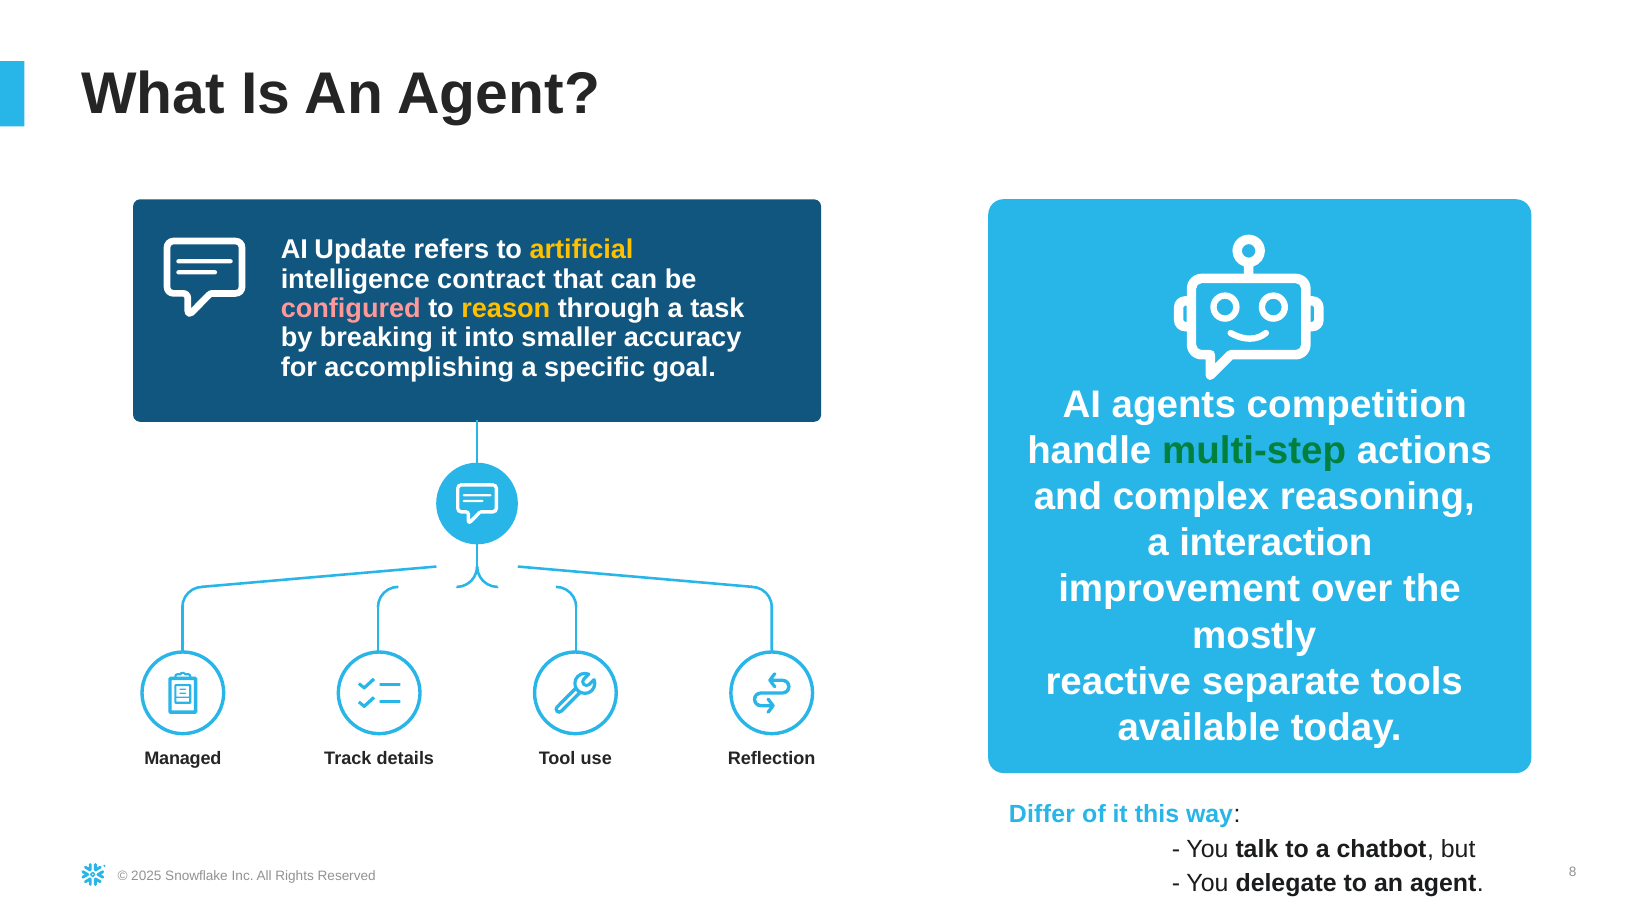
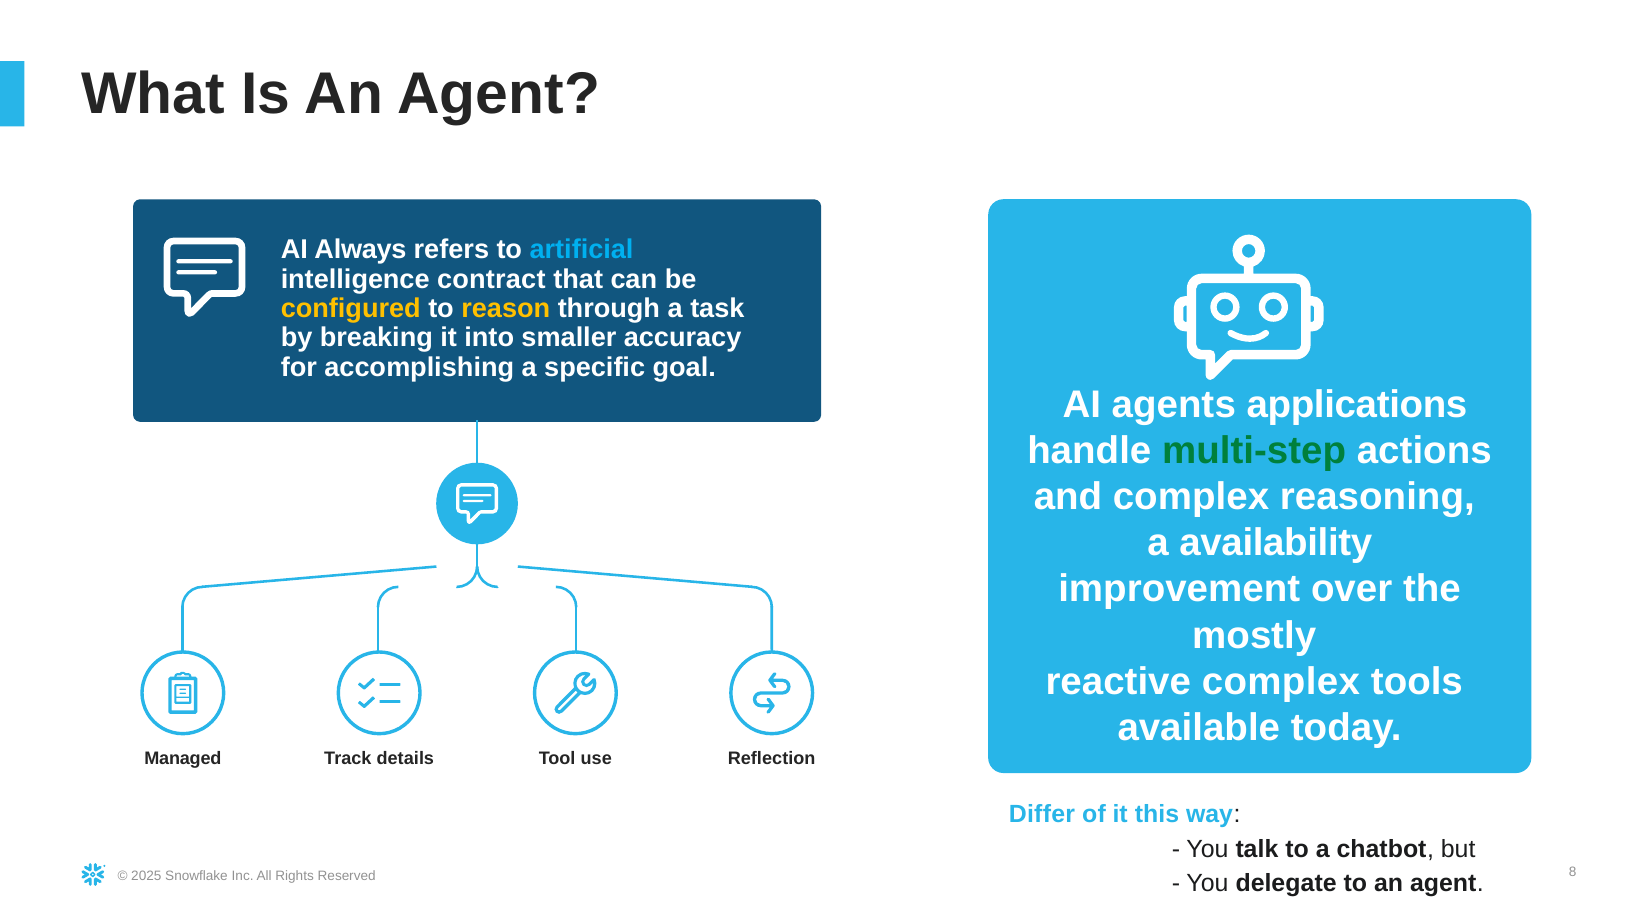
Update: Update -> Always
artificial colour: yellow -> light blue
configured colour: pink -> yellow
competition: competition -> applications
interaction: interaction -> availability
reactive separate: separate -> complex
